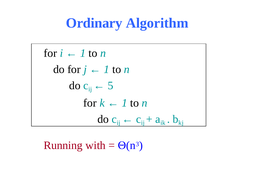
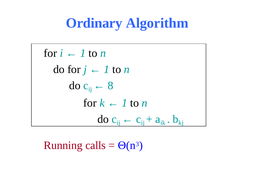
5: 5 -> 8
with: with -> calls
